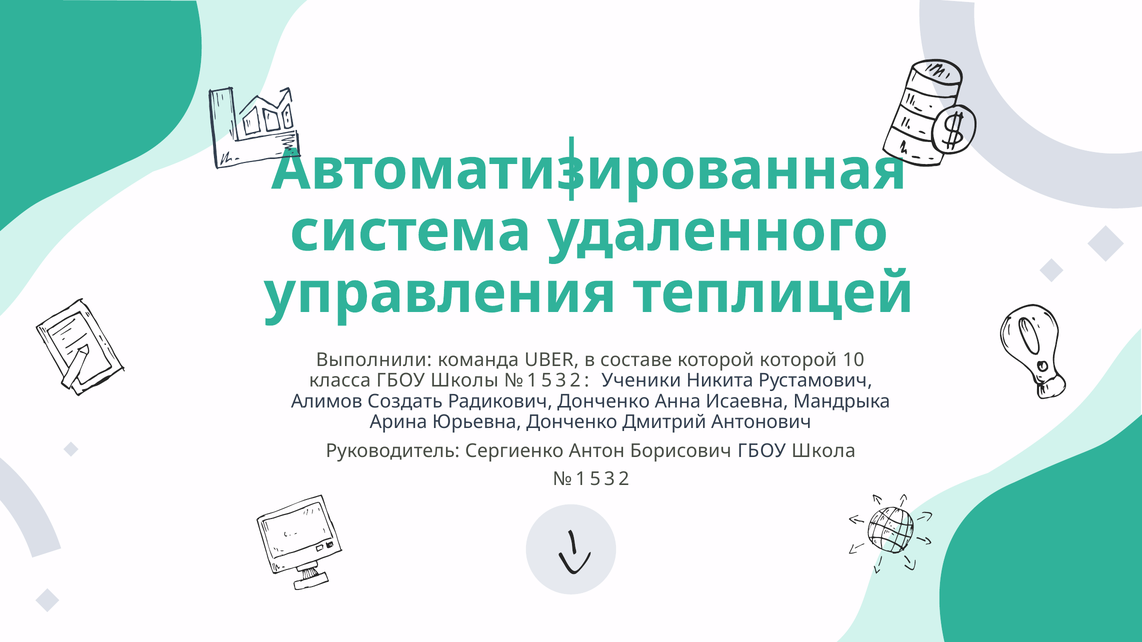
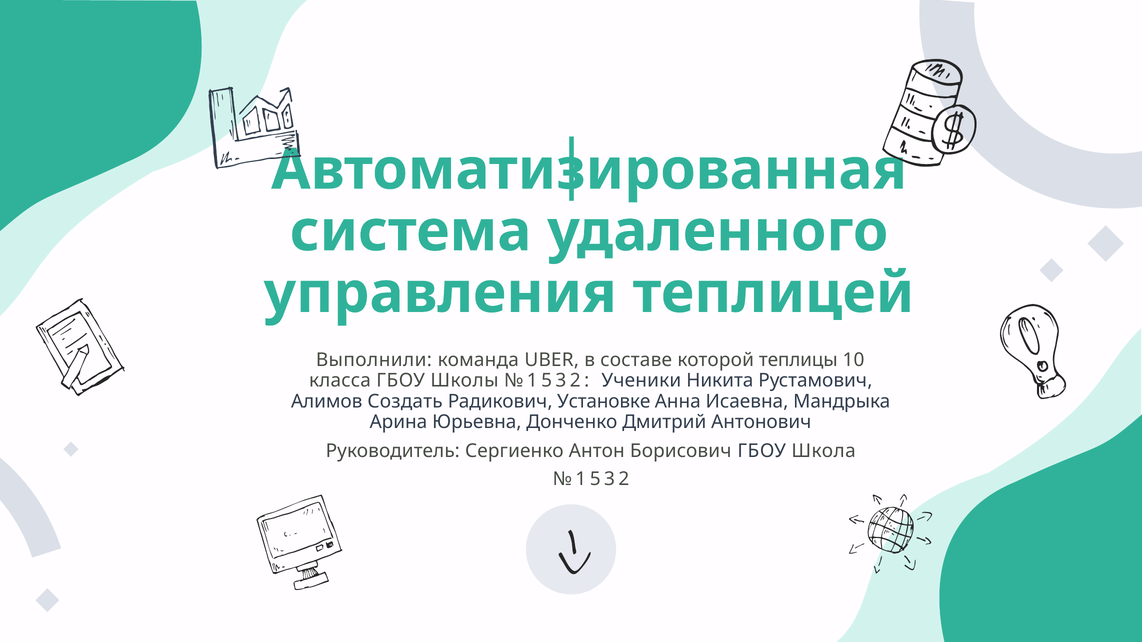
которой которой: которой -> теплицы
Радикович Донченко: Донченко -> Установке
